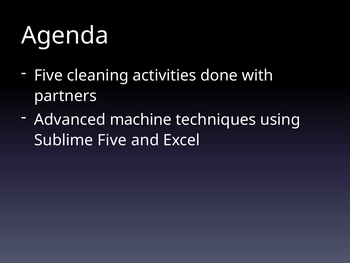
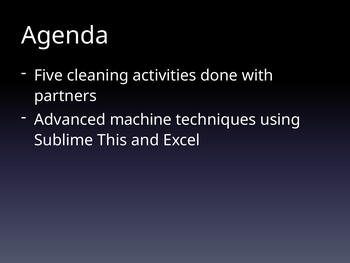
Sublime Five: Five -> This
